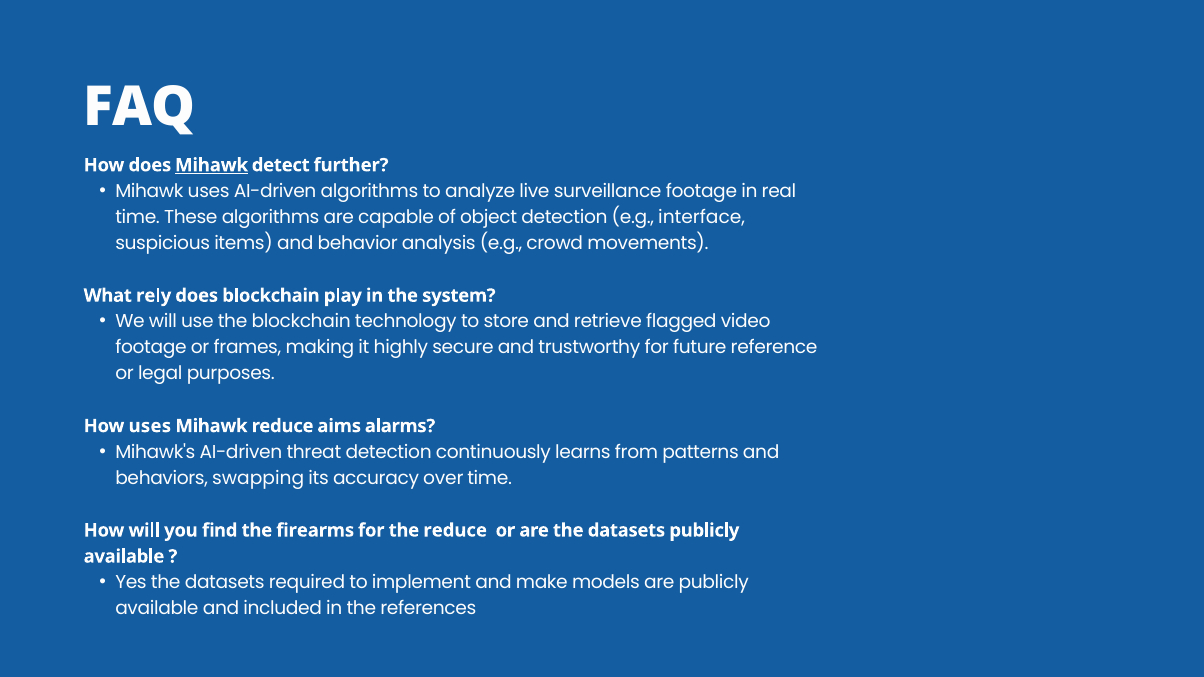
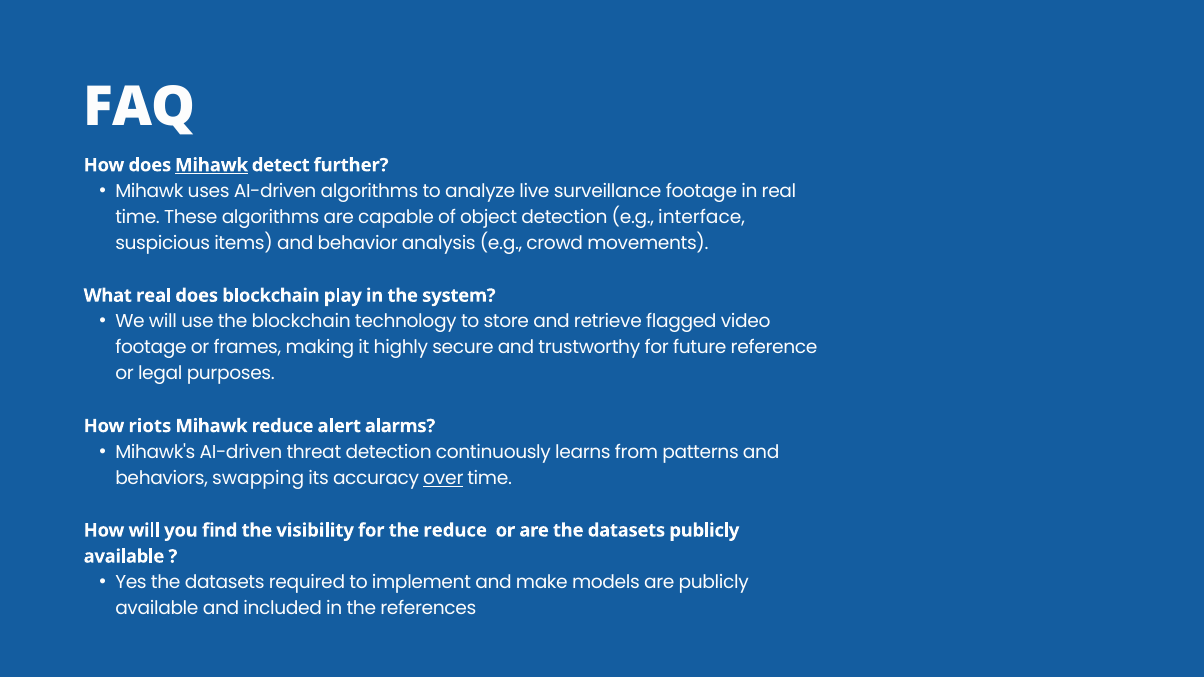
What rely: rely -> real
How uses: uses -> riots
aims: aims -> alert
over underline: none -> present
firearms: firearms -> visibility
